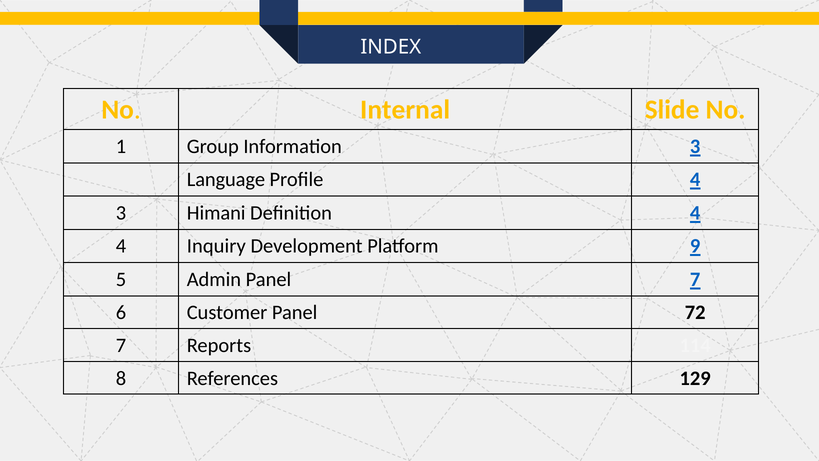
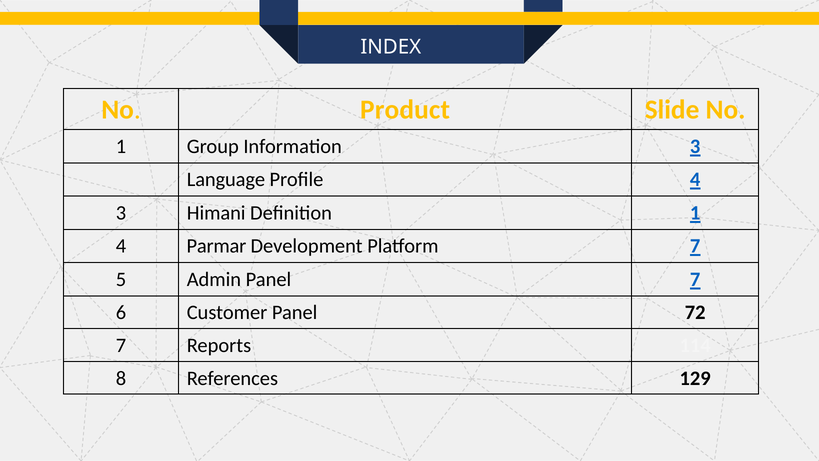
Internal: Internal -> Product
Definition 4: 4 -> 1
Inquiry: Inquiry -> Parmar
Platform 9: 9 -> 7
